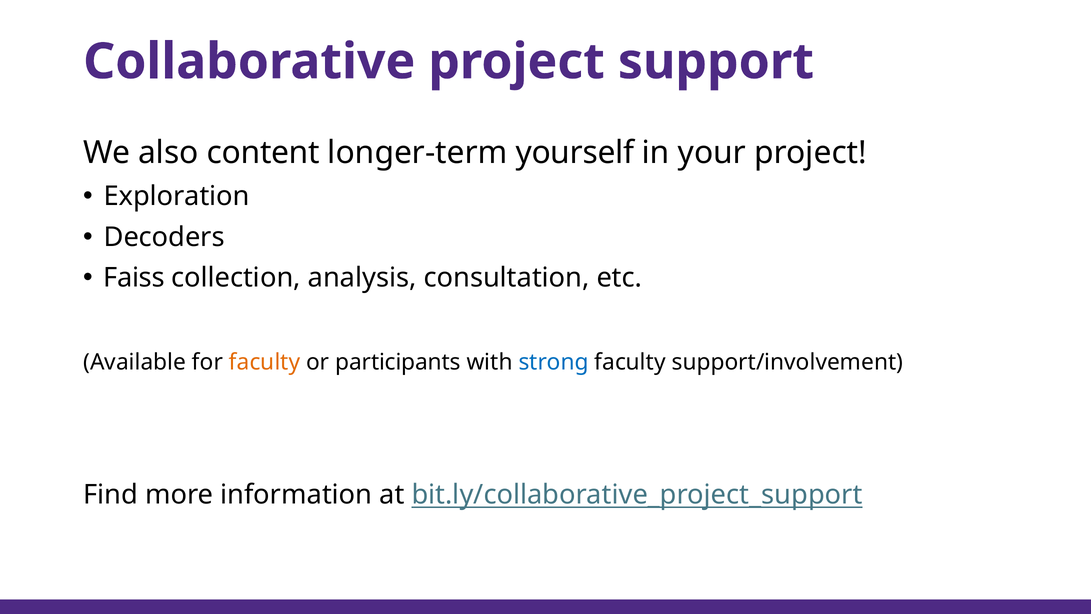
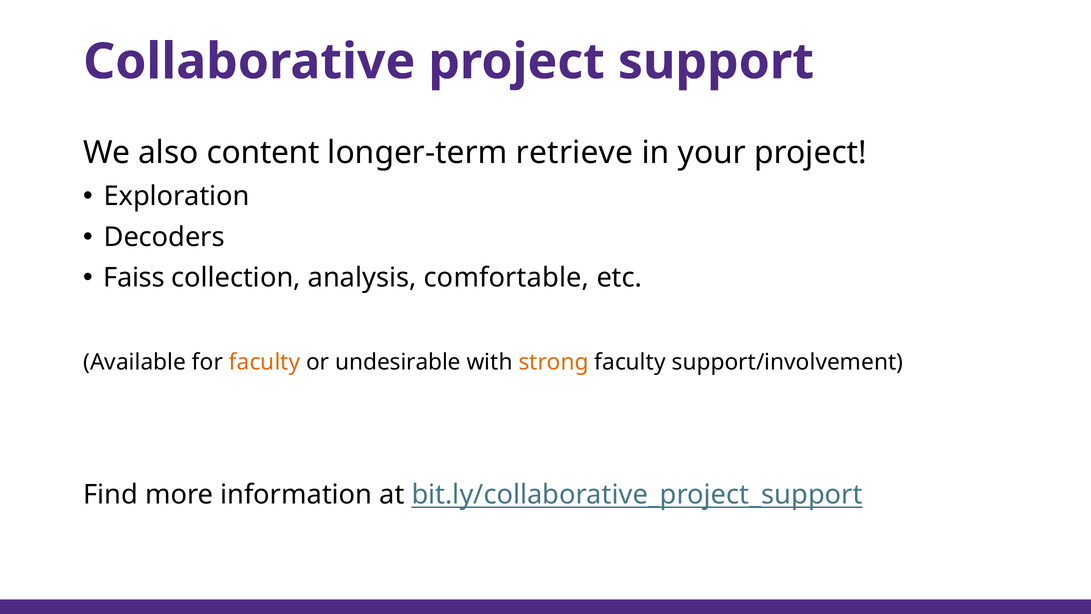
yourself: yourself -> retrieve
consultation: consultation -> comfortable
participants: participants -> undesirable
strong colour: blue -> orange
